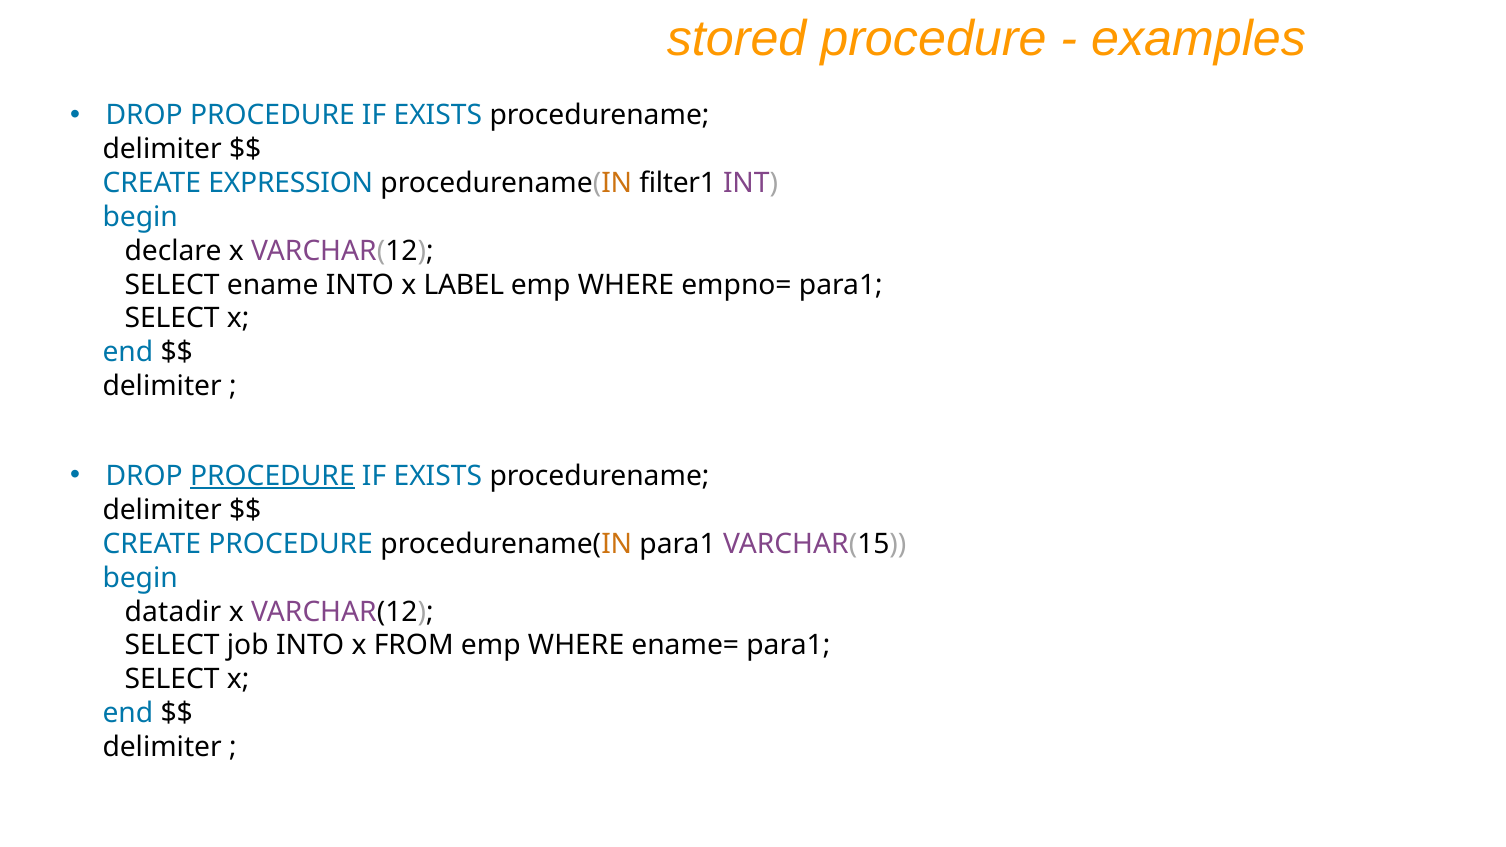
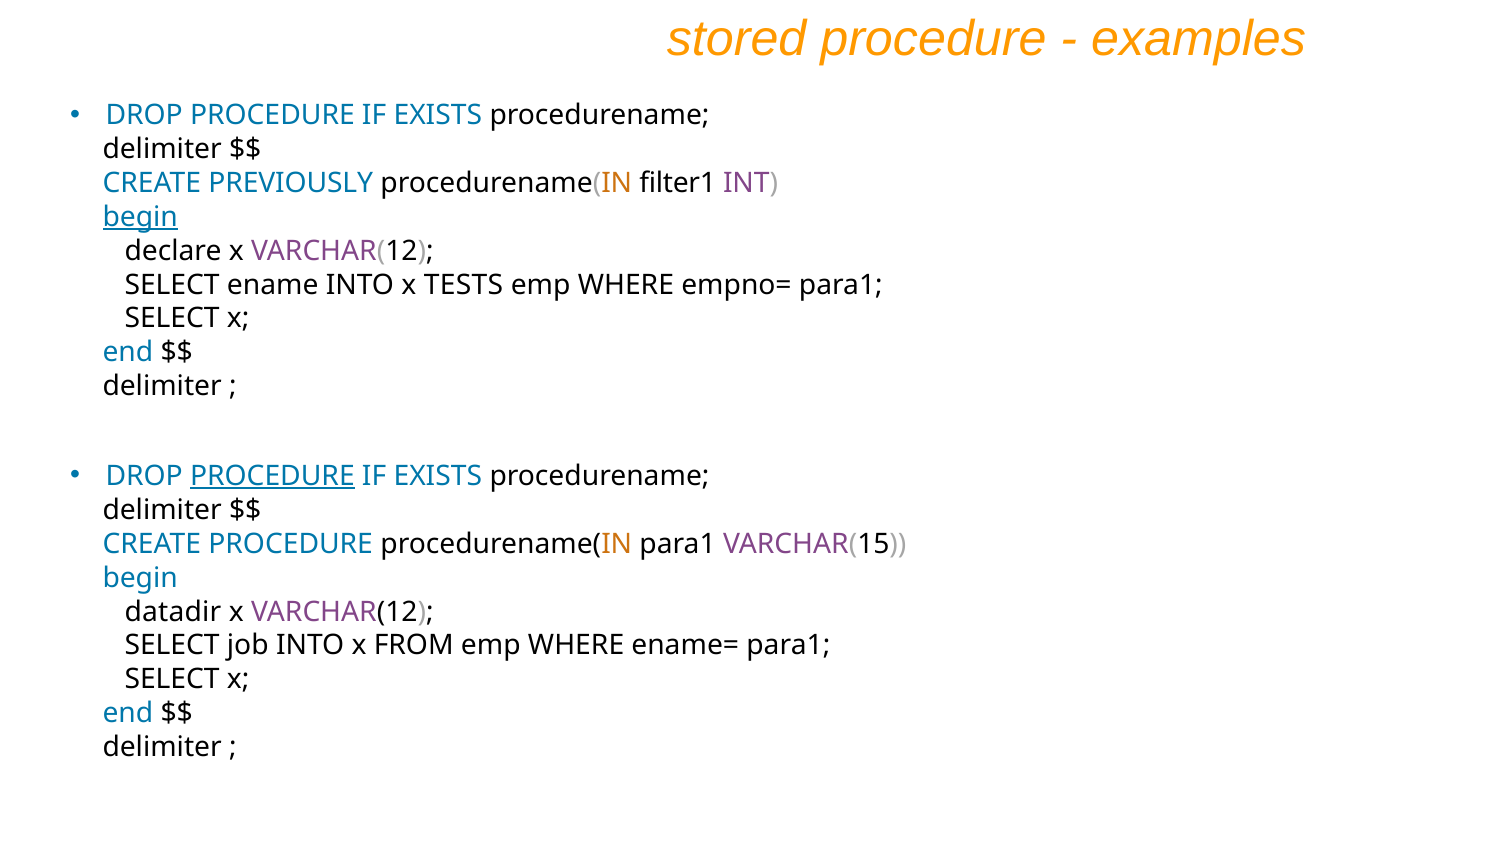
EXPRESSION: EXPRESSION -> PREVIOUSLY
begin at (140, 217) underline: none -> present
LABEL: LABEL -> TESTS
